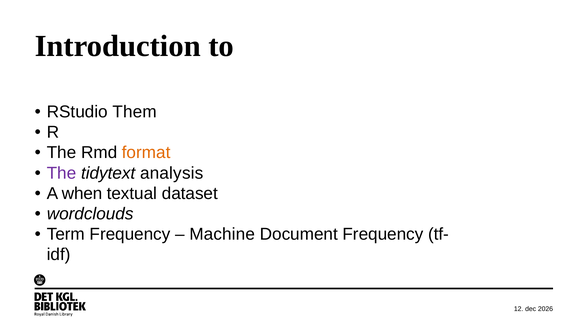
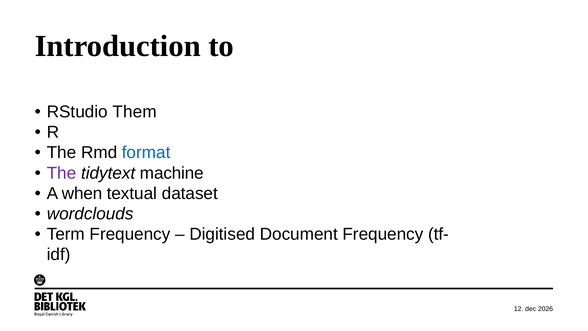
format colour: orange -> blue
analysis: analysis -> machine
Machine: Machine -> Digitised
